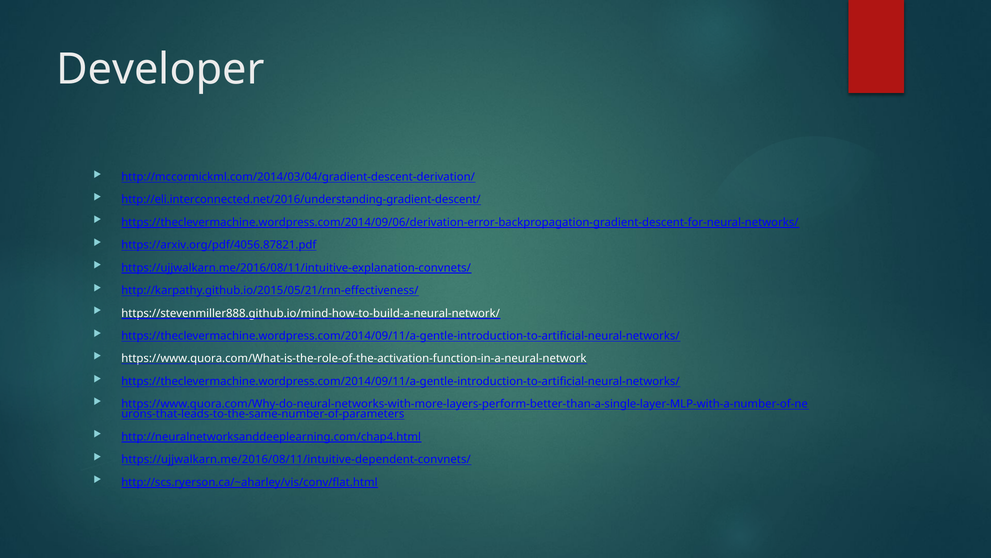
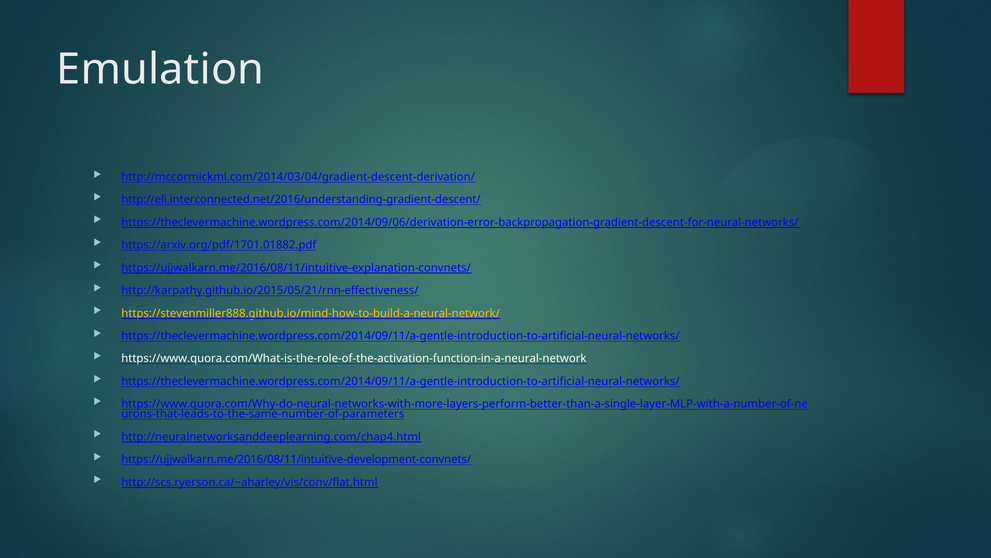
Developer: Developer -> Emulation
https://arxiv.org/pdf/4056.87821.pdf: https://arxiv.org/pdf/4056.87821.pdf -> https://arxiv.org/pdf/1701.01882.pdf
https://stevenmiller888.github.io/mind-how-to-build-a-neural-network/ colour: white -> yellow
https://ujjwalkarn.me/2016/08/11/intuitive-dependent-convnets/: https://ujjwalkarn.me/2016/08/11/intuitive-dependent-convnets/ -> https://ujjwalkarn.me/2016/08/11/intuitive-development-convnets/
